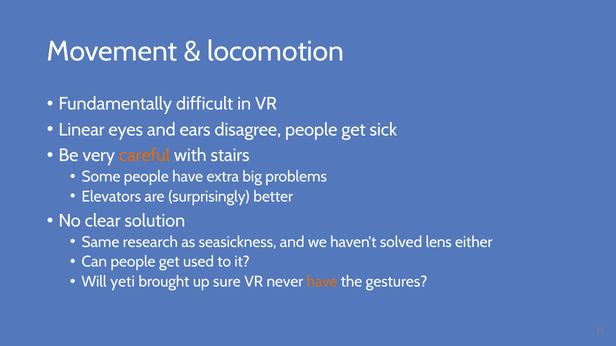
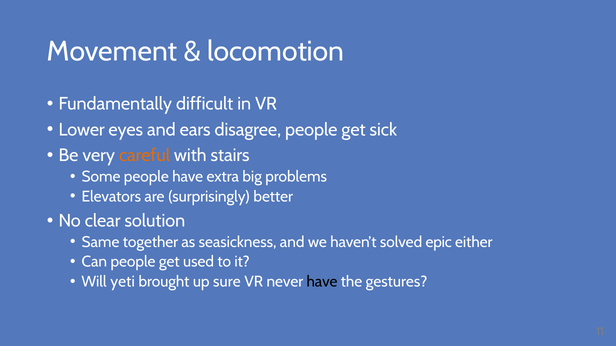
Linear: Linear -> Lower
research: research -> together
lens: lens -> epic
have at (322, 282) colour: orange -> black
